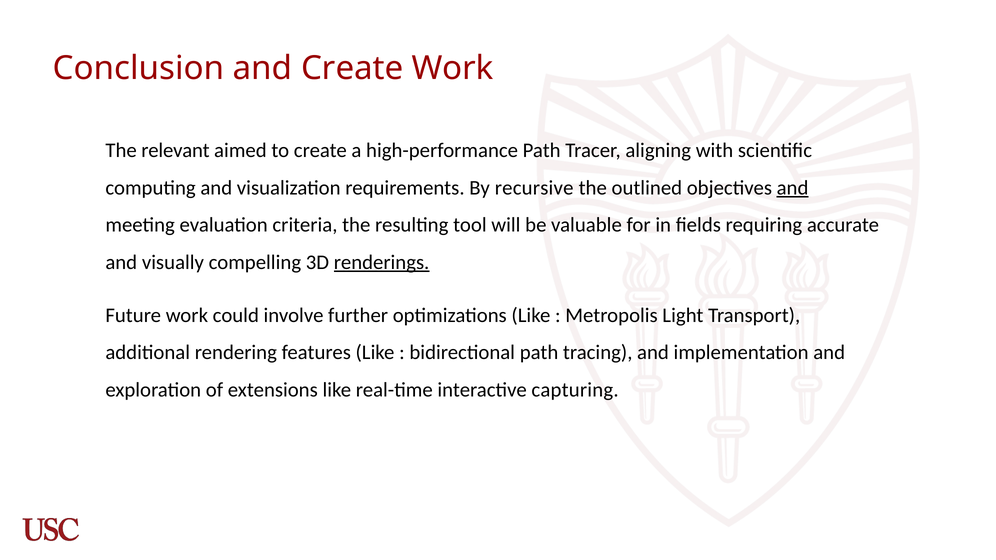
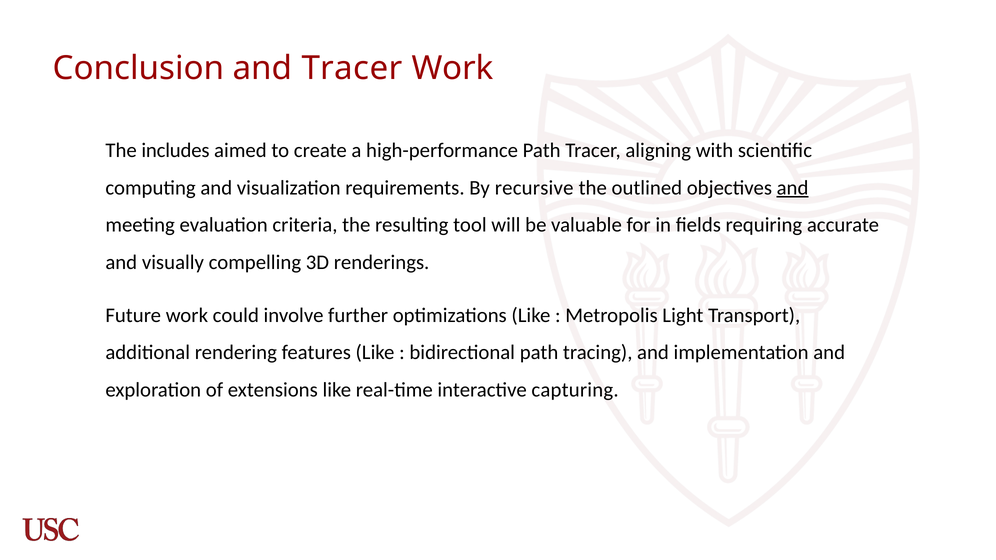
and Create: Create -> Tracer
relevant: relevant -> includes
renderings underline: present -> none
